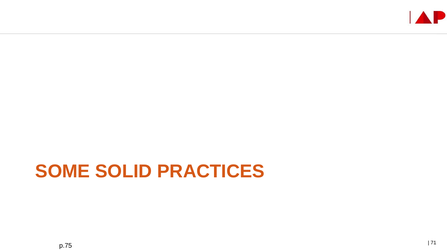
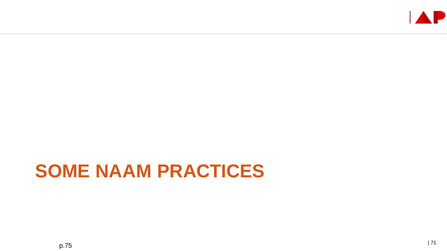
SOLID: SOLID -> NAAM
